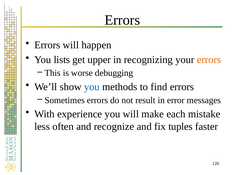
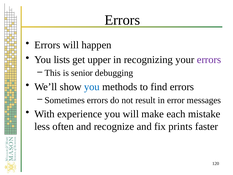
errors at (209, 60) colour: orange -> purple
worse: worse -> senior
tuples: tuples -> prints
